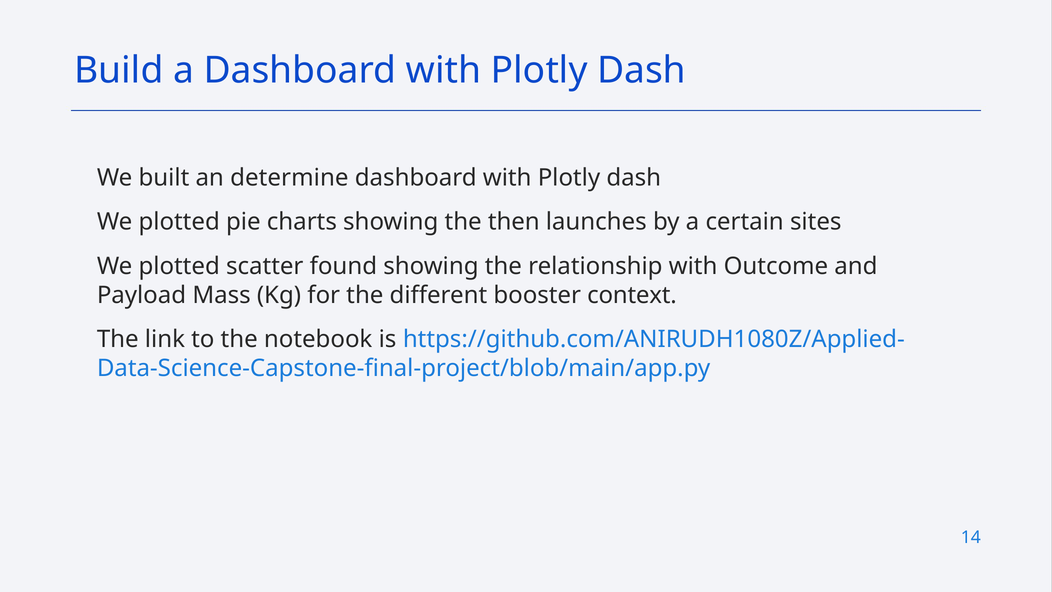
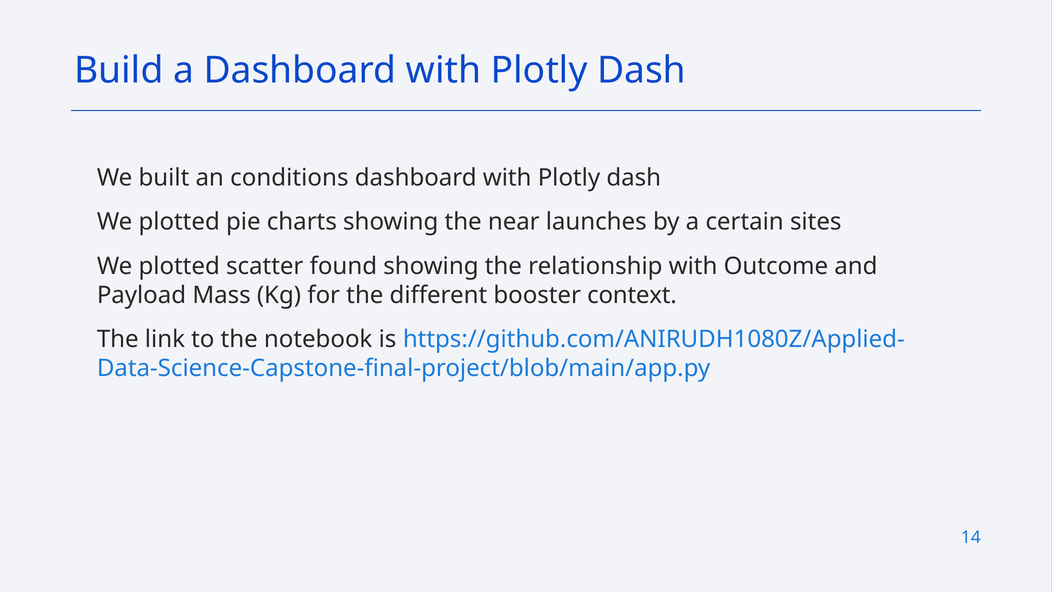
determine: determine -> conditions
then: then -> near
